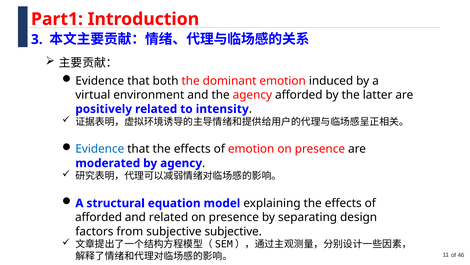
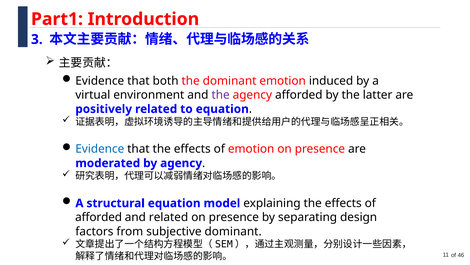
the at (221, 95) colour: black -> purple
to intensity: intensity -> equation
subjective subjective: subjective -> dominant
